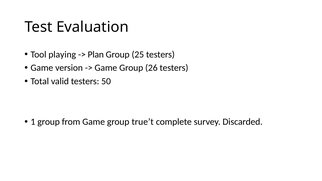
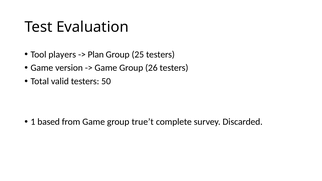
playing: playing -> players
1 group: group -> based
